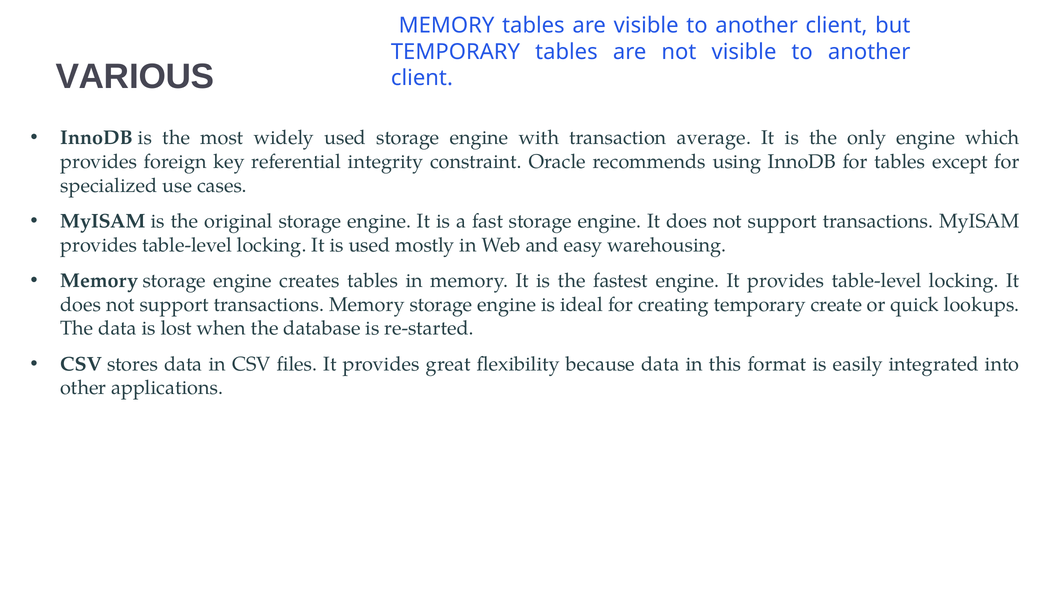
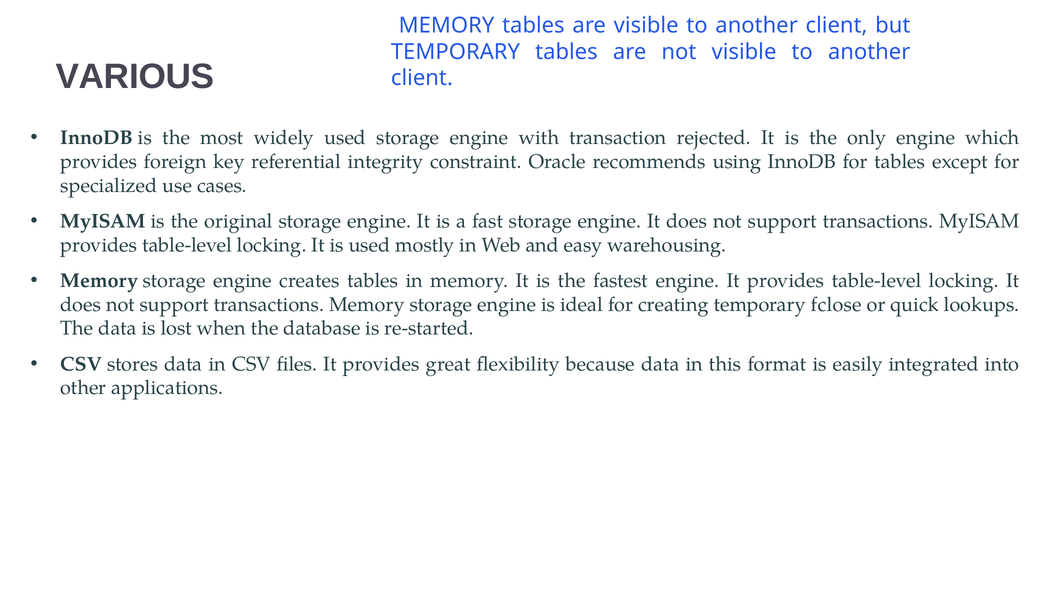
average: average -> rejected
create: create -> fclose
